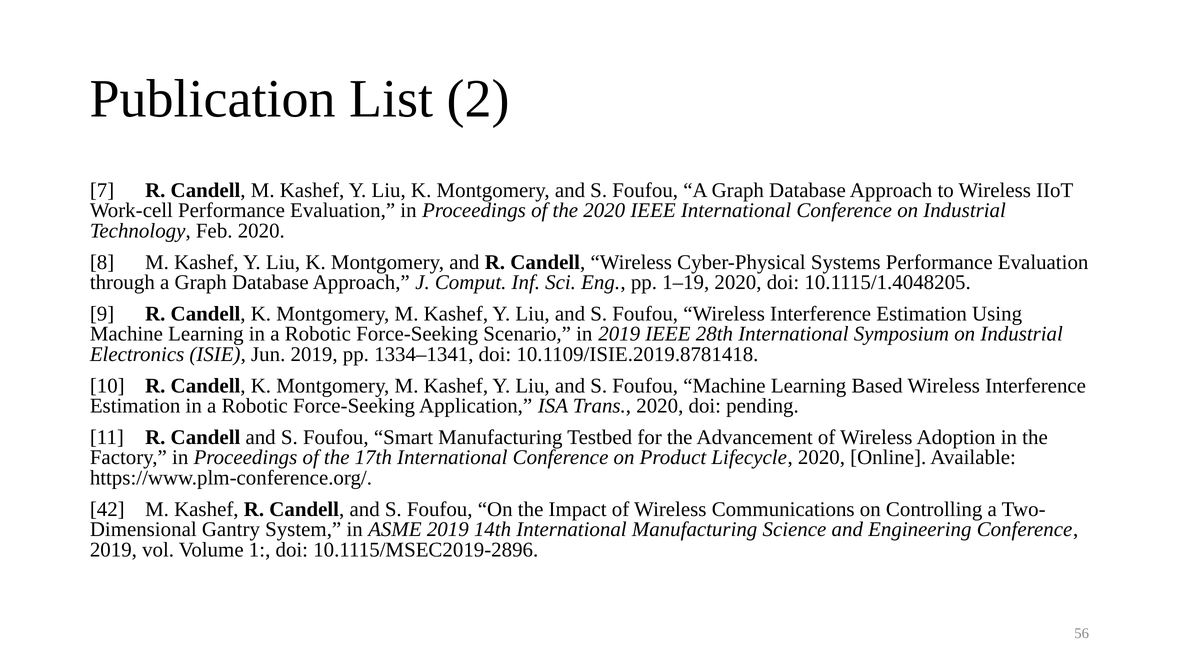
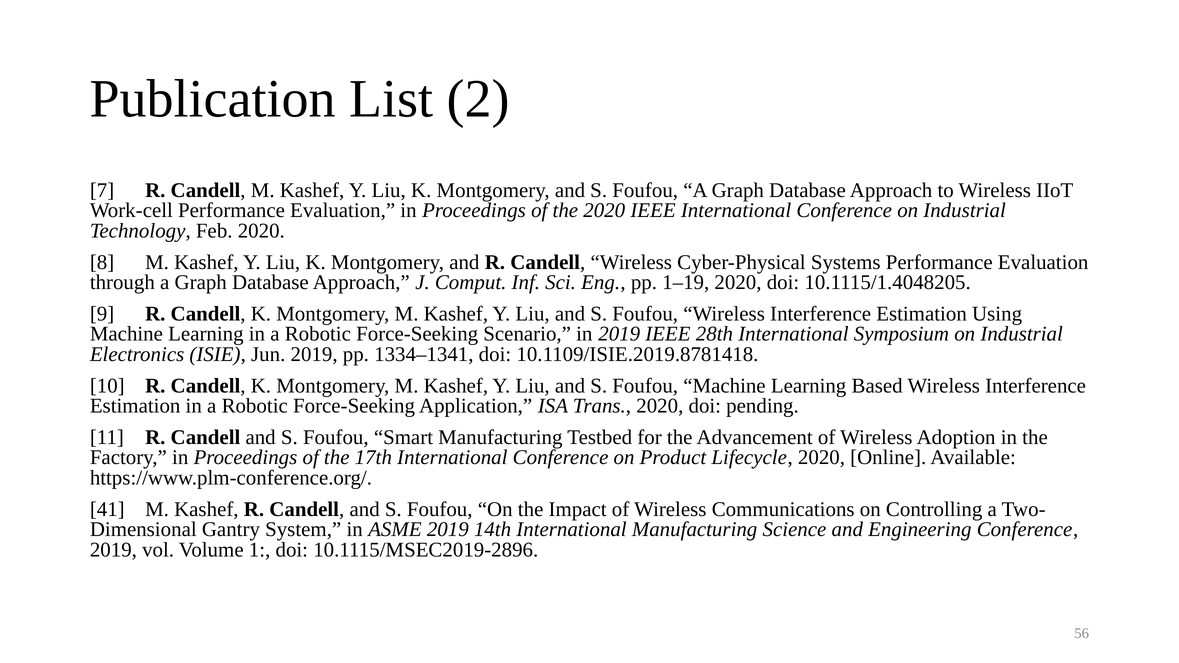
42: 42 -> 41
